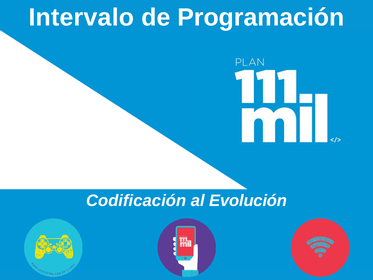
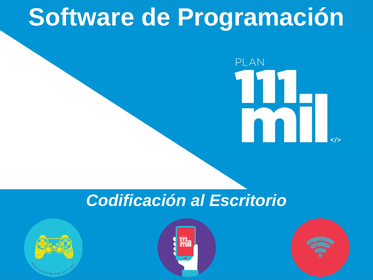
Intervalo: Intervalo -> Software
Evolución: Evolución -> Escritorio
